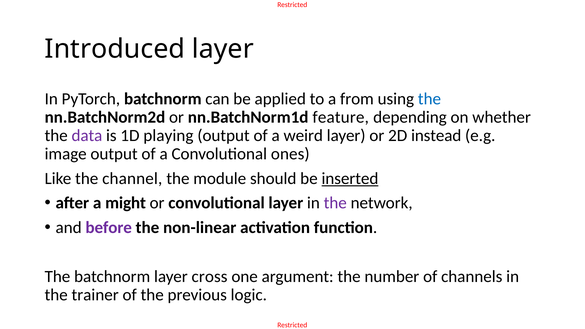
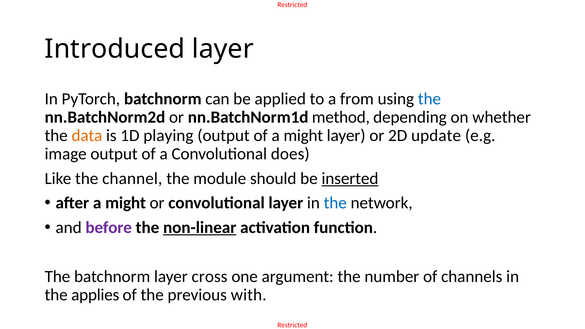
feature: feature -> method
data colour: purple -> orange
of a weird: weird -> might
instead: instead -> update
ones: ones -> does
the at (335, 203) colour: purple -> blue
non-linear underline: none -> present
trainer: trainer -> applies
logic: logic -> with
